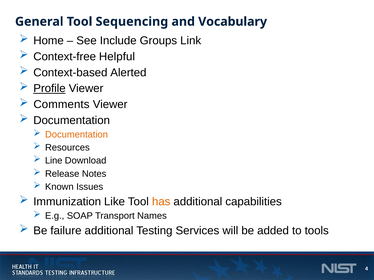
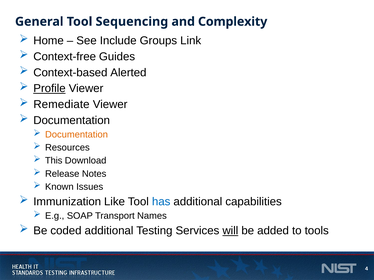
Vocabulary: Vocabulary -> Complexity
Helpful: Helpful -> Guides
Comments: Comments -> Remediate
Line: Line -> This
has colour: orange -> blue
failure: failure -> coded
will underline: none -> present
